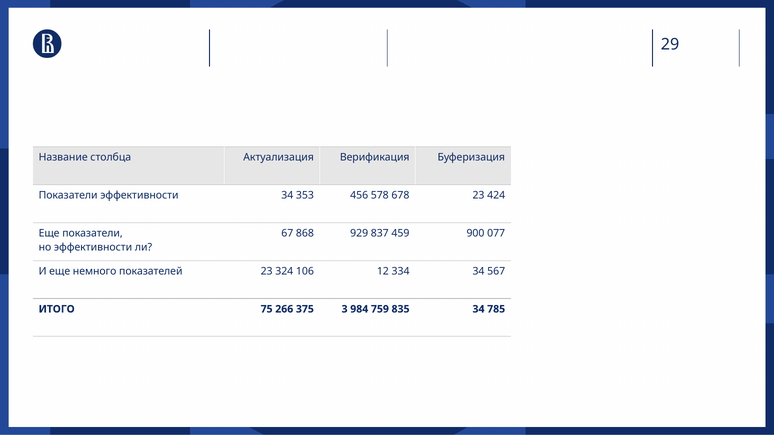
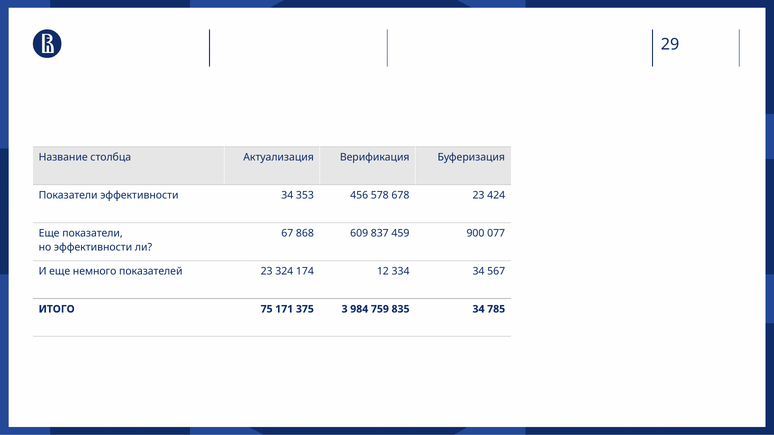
929: 929 -> 609
106: 106 -> 174
266: 266 -> 171
